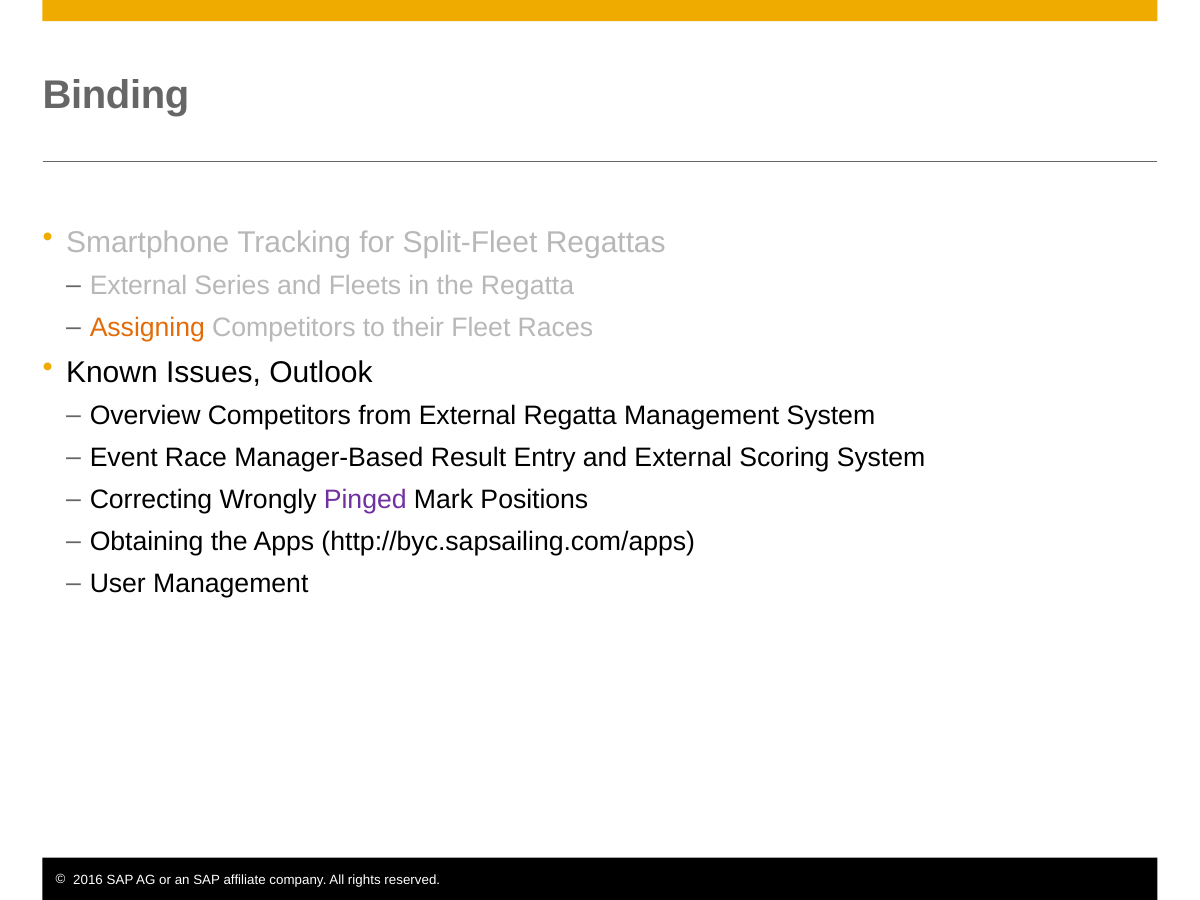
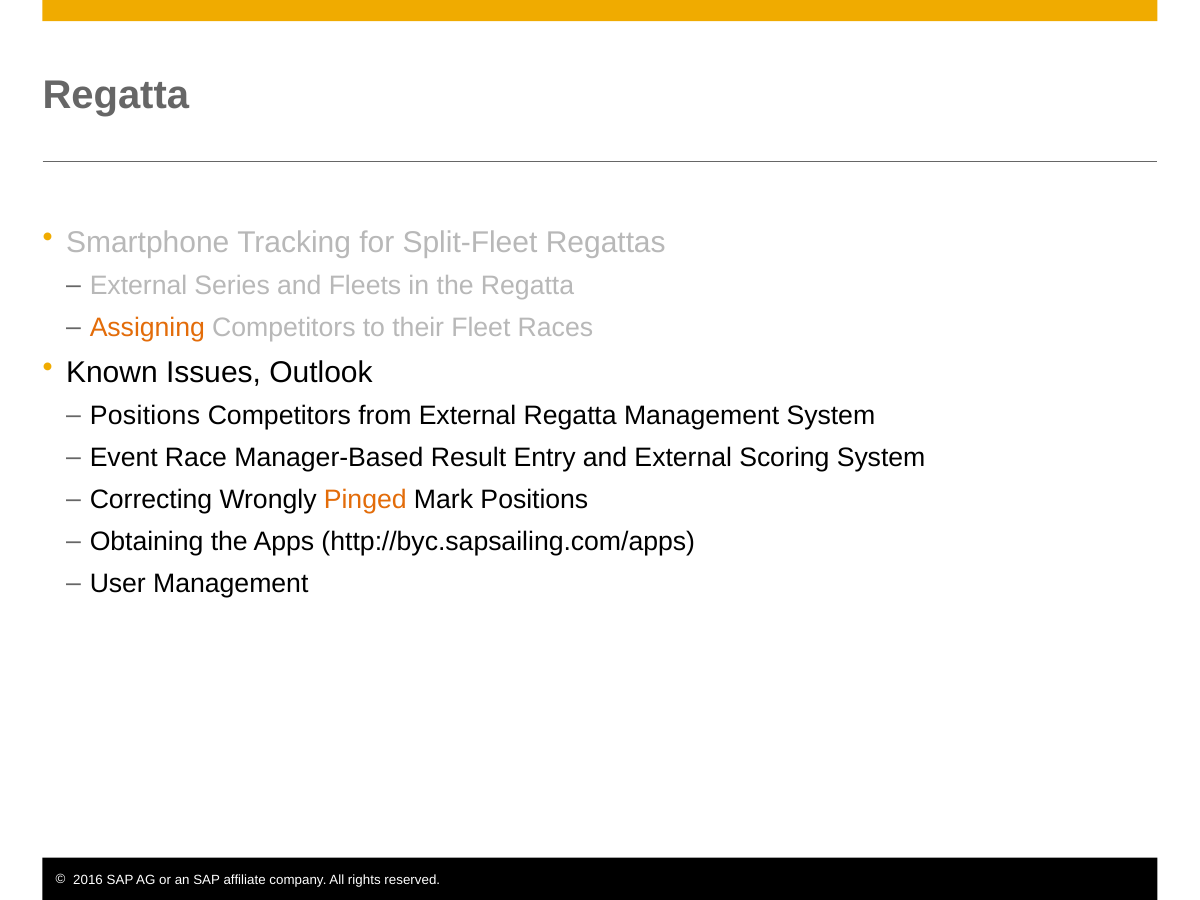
Binding at (116, 95): Binding -> Regatta
Overview at (145, 416): Overview -> Positions
Pinged colour: purple -> orange
